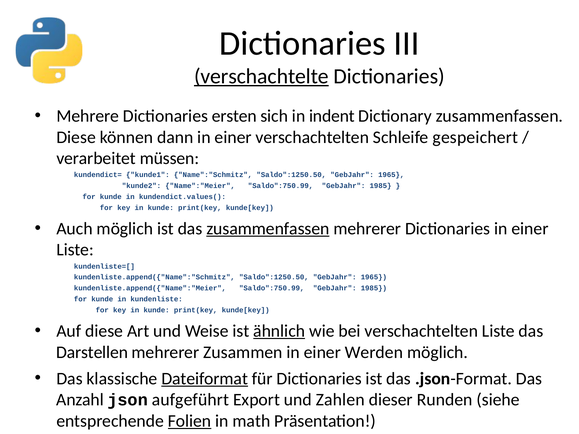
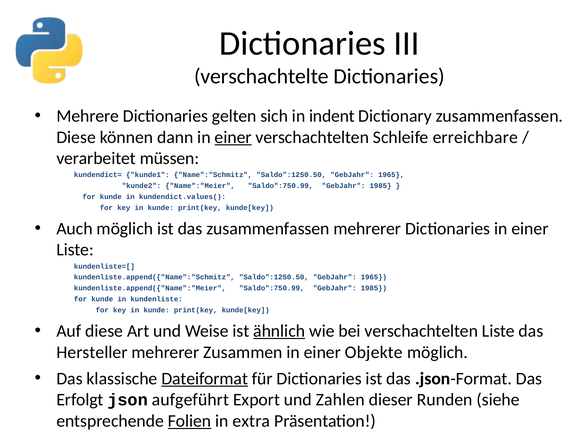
verschachtelte underline: present -> none
ersten: ersten -> gelten
einer at (233, 137) underline: none -> present
gespeichert: gespeichert -> erreichbare
zusammenfassen at (268, 229) underline: present -> none
Darstellen: Darstellen -> Hersteller
Werden: Werden -> Objekte
Anzahl: Anzahl -> Erfolgt
math: math -> extra
